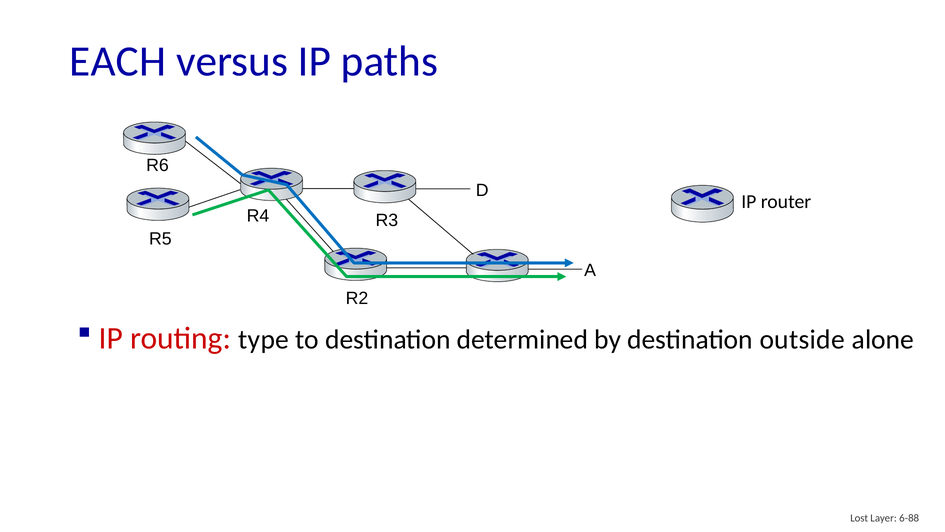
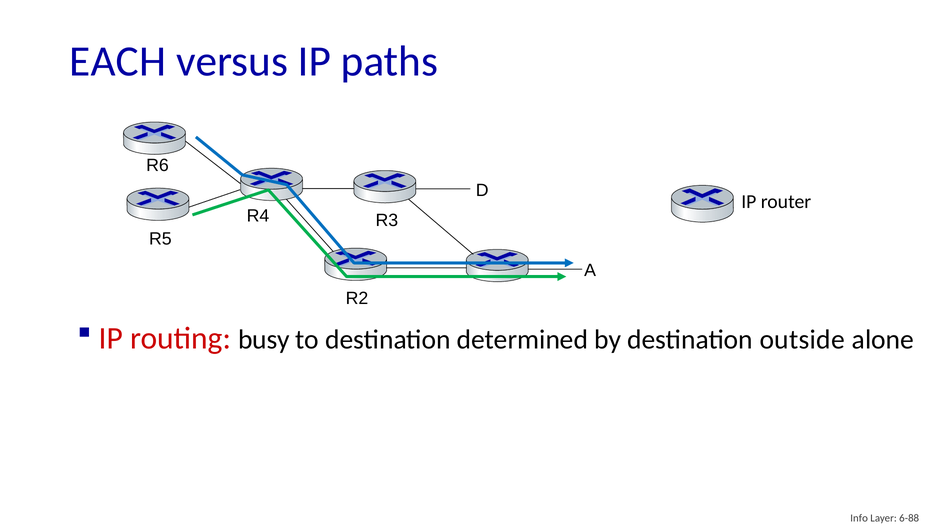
type: type -> busy
Lost: Lost -> Info
